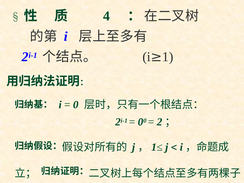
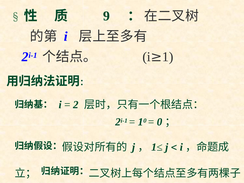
4: 4 -> 9
0 at (76, 105): 0 -> 2
0 at (141, 122): 0 -> 1
2 at (160, 122): 2 -> 0
